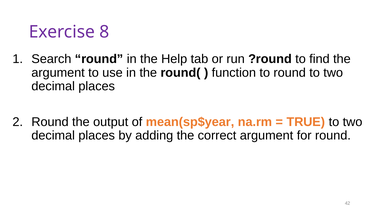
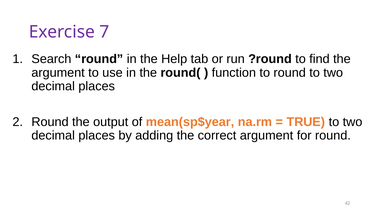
8: 8 -> 7
